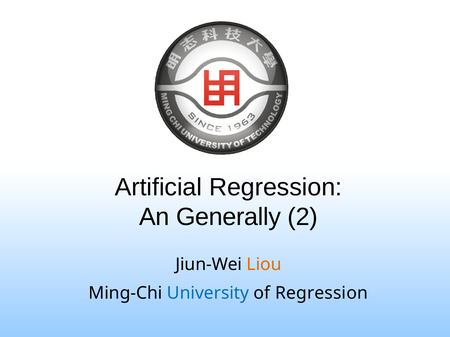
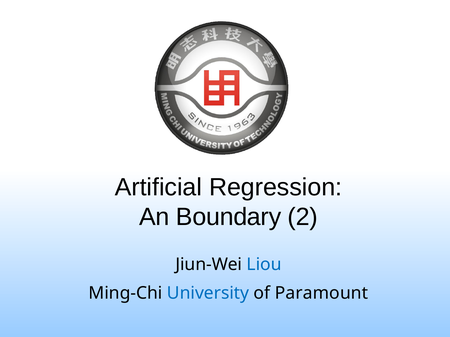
Generally: Generally -> Boundary
Liou colour: orange -> blue
of Regression: Regression -> Paramount
